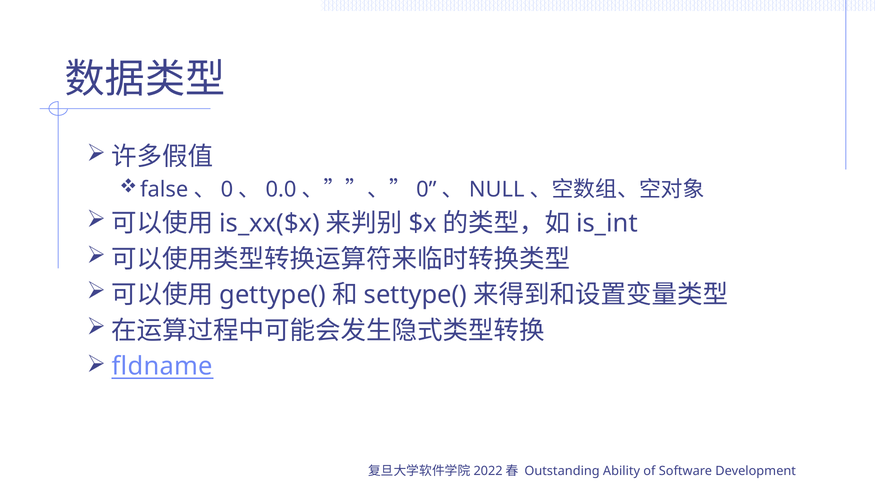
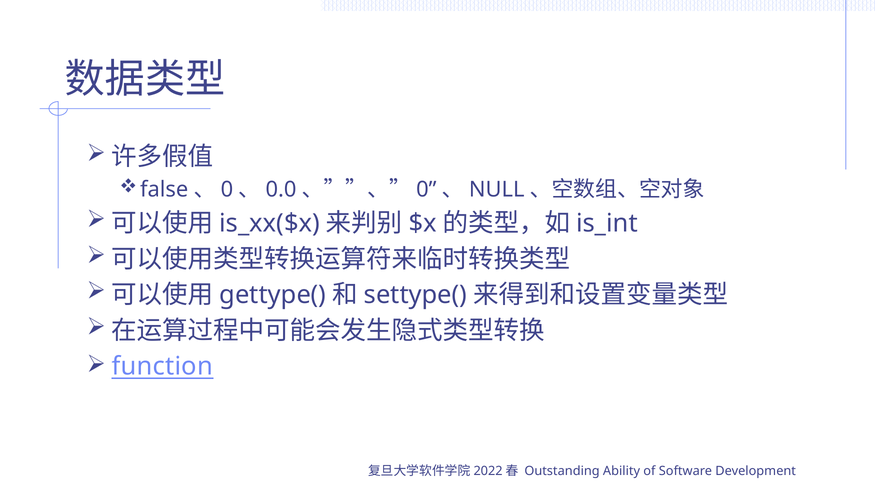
fldname: fldname -> function
